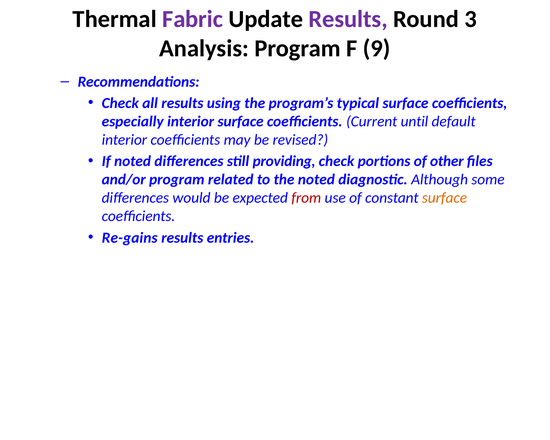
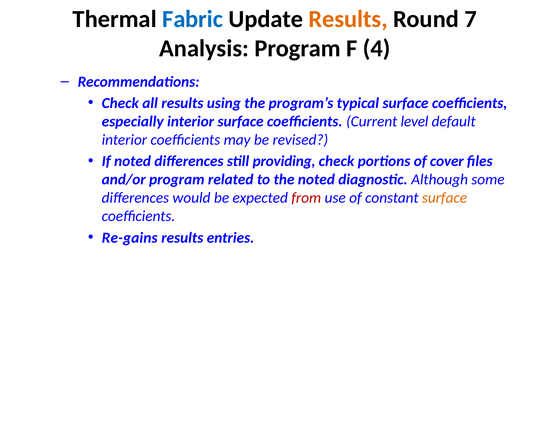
Fabric colour: purple -> blue
Results at (348, 19) colour: purple -> orange
3: 3 -> 7
9: 9 -> 4
until: until -> level
other: other -> cover
